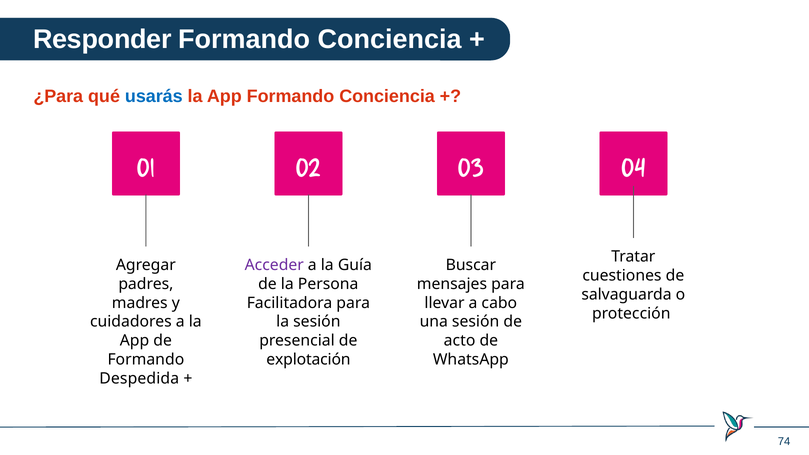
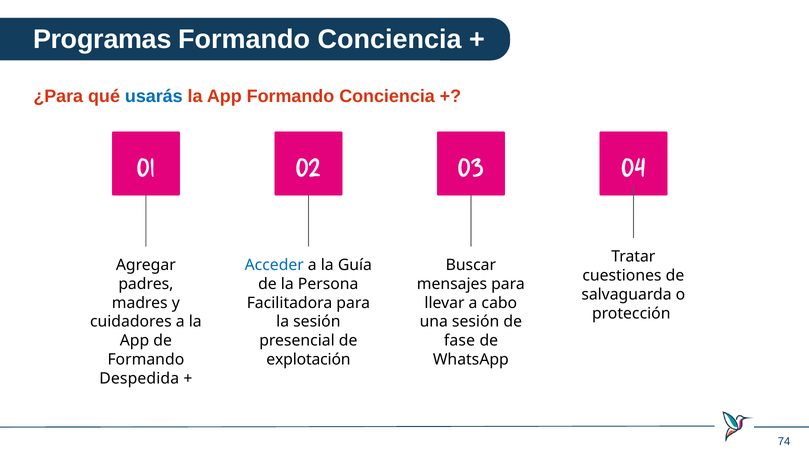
Responder: Responder -> Programas
Acceder colour: purple -> blue
acto: acto -> fase
